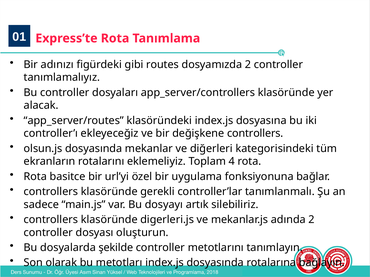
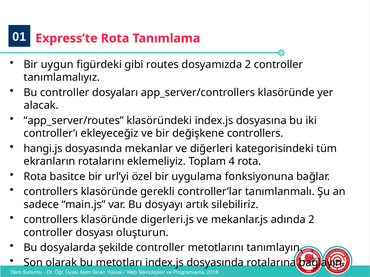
adınızı: adınızı -> uygun
olsun.js: olsun.js -> hangi.js
